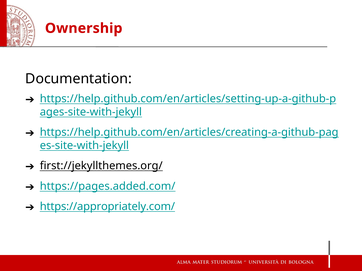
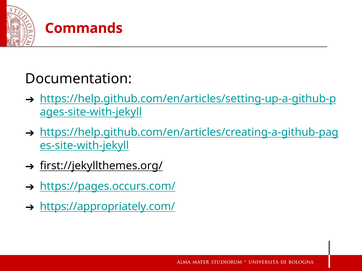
Ownership: Ownership -> Commands
https://pages.added.com/: https://pages.added.com/ -> https://pages.occurs.com/
